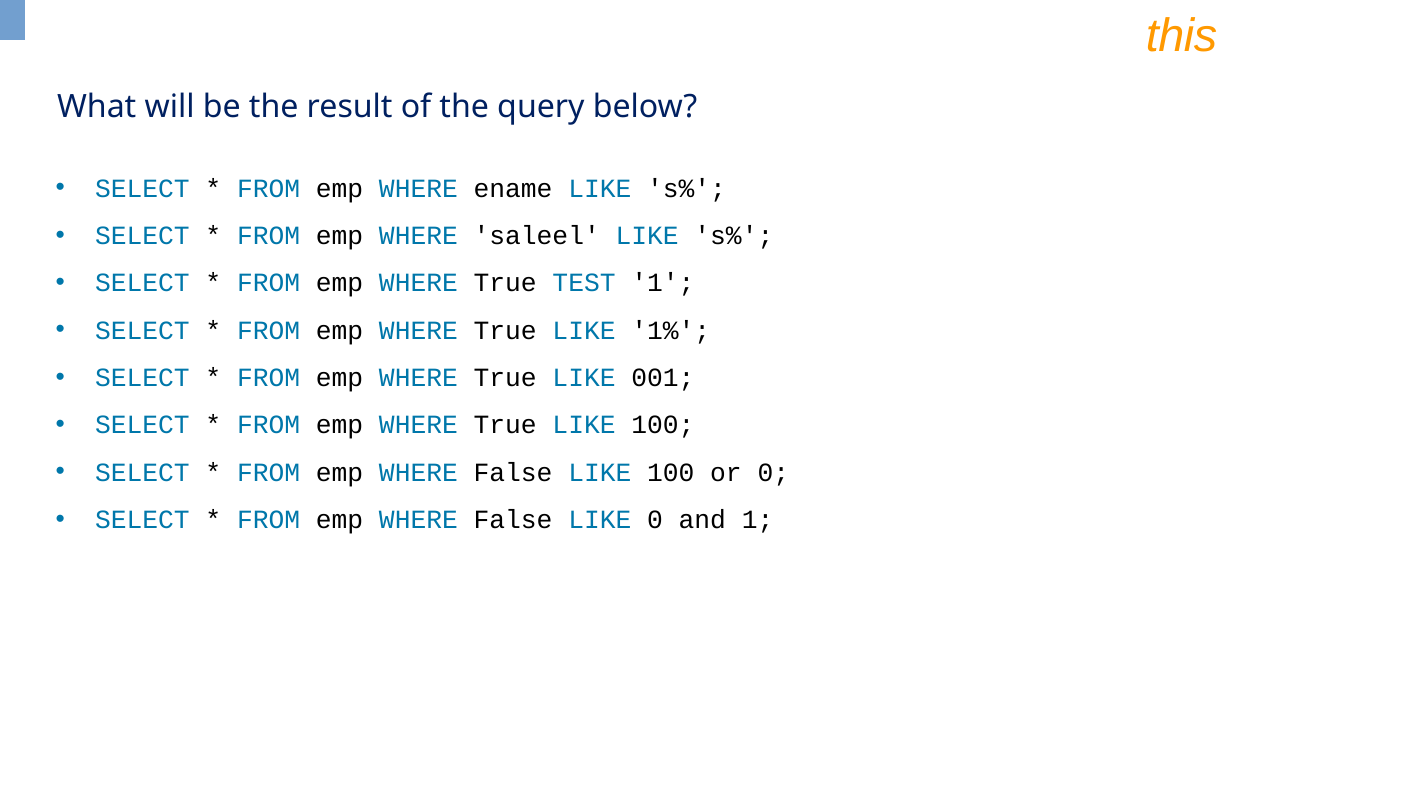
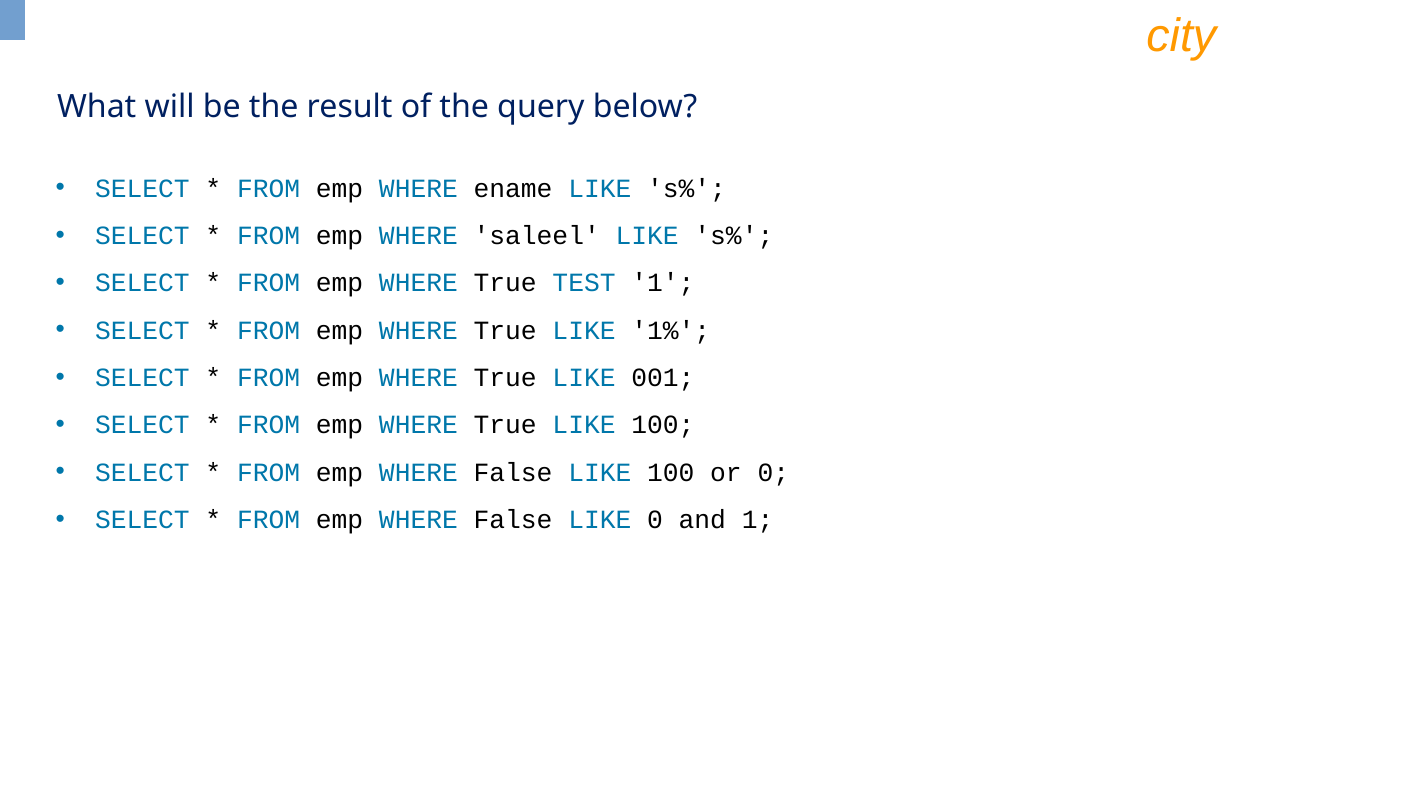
this: this -> city
